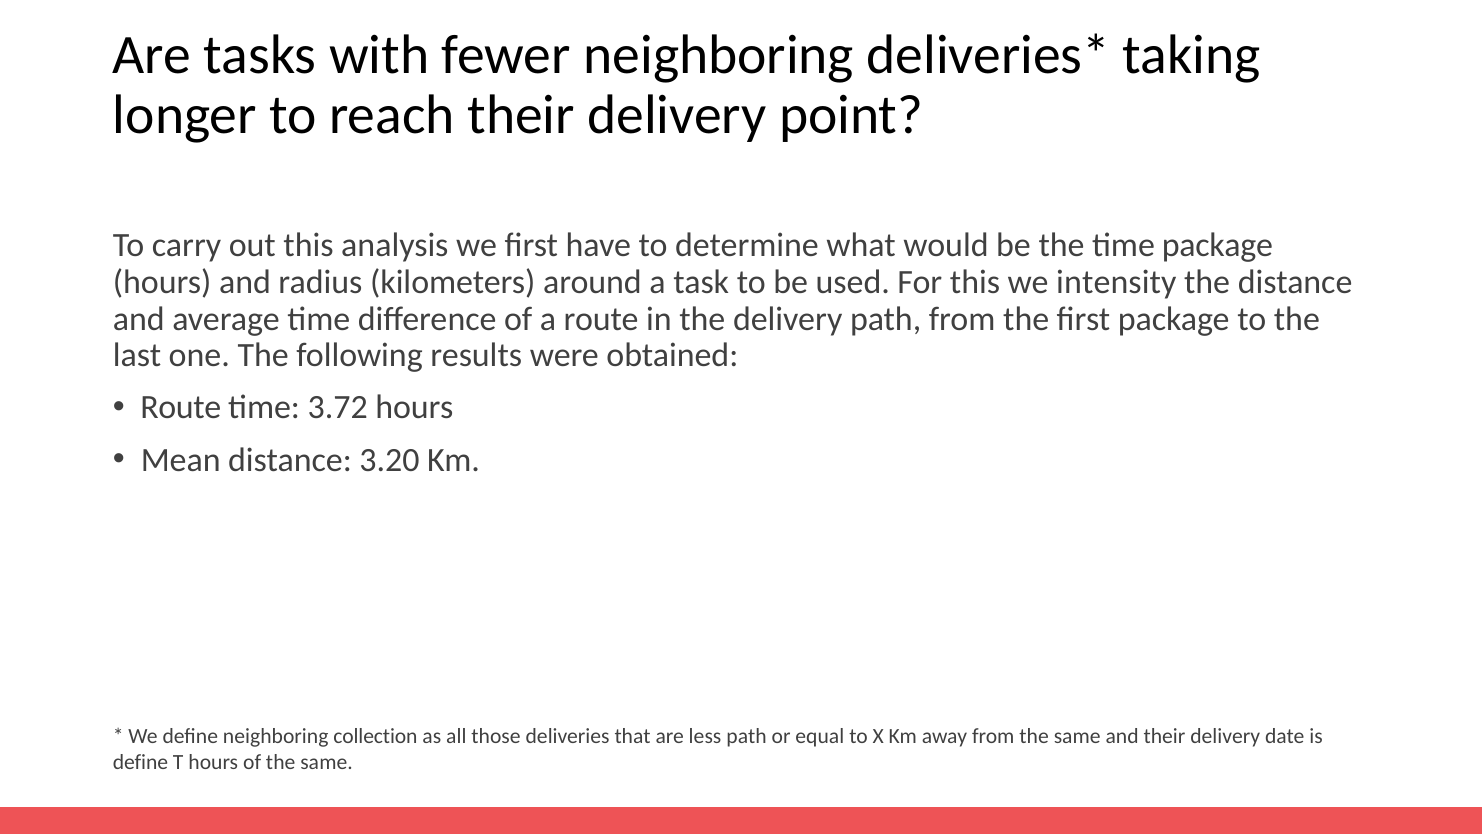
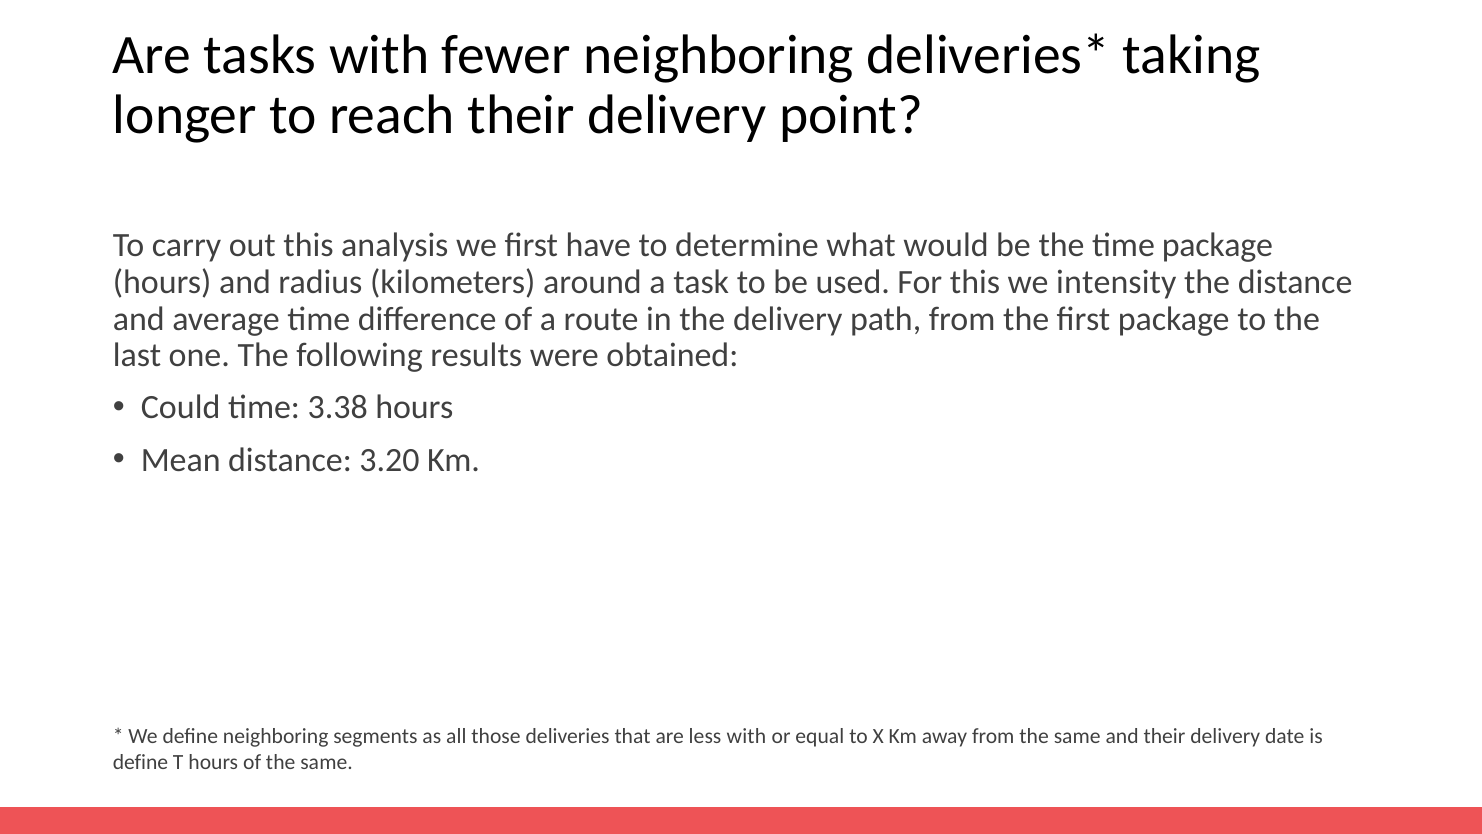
Route at (181, 408): Route -> Could
3.72: 3.72 -> 3.38
collection: collection -> segments
less path: path -> with
